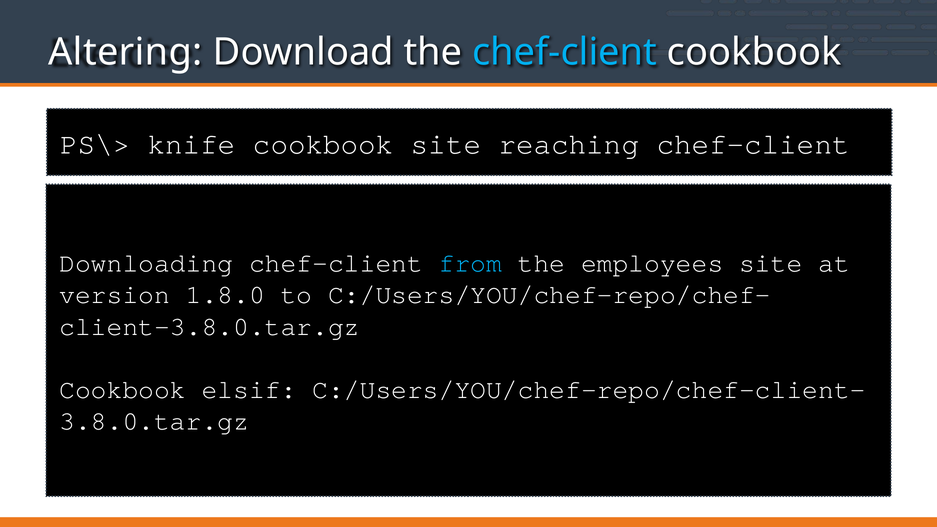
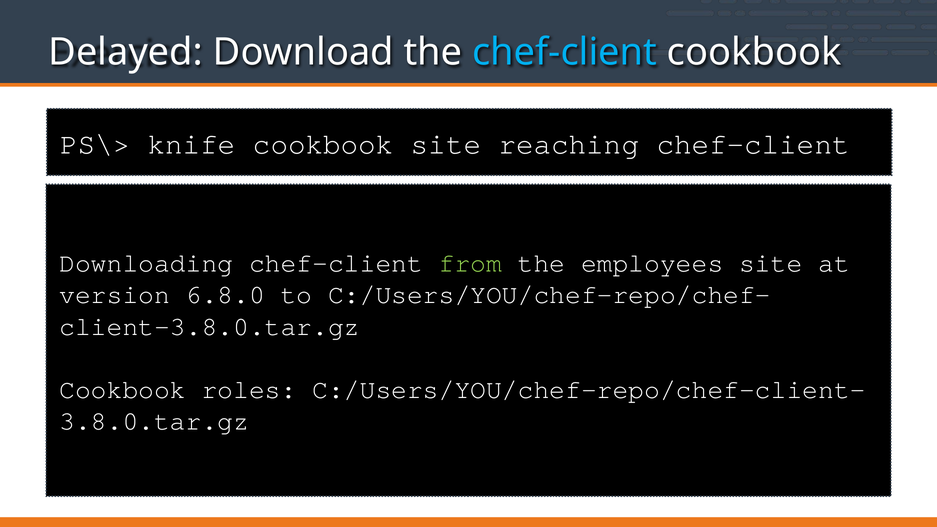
Altering: Altering -> Delayed
from colour: light blue -> light green
1.8.0: 1.8.0 -> 6.8.0
elsif: elsif -> roles
